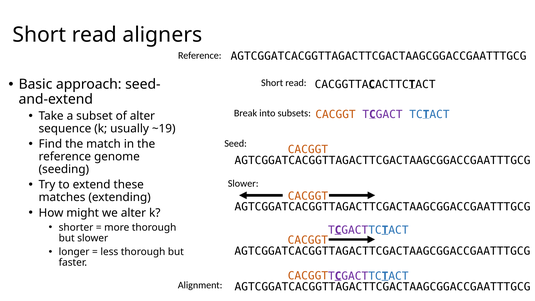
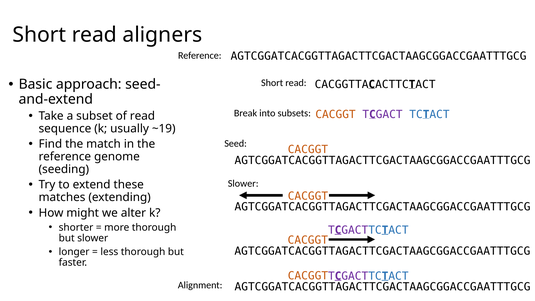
of alter: alter -> read
